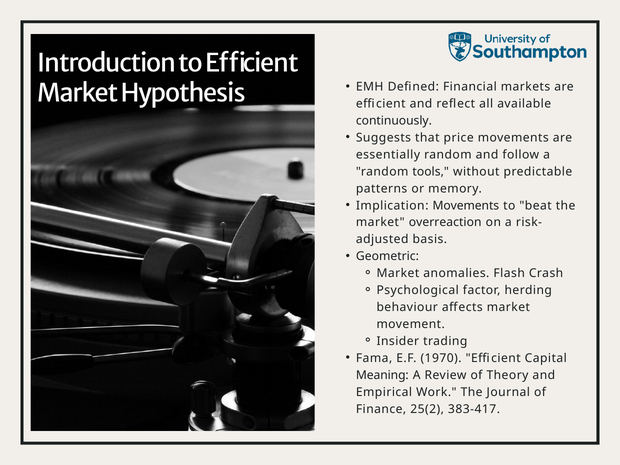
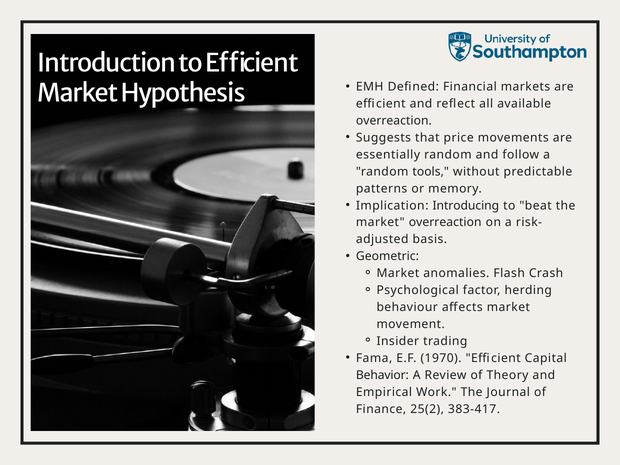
continuously at (394, 121): continuously -> overreaction
Implication Movements: Movements -> Introducing
Meaning: Meaning -> Behavior
